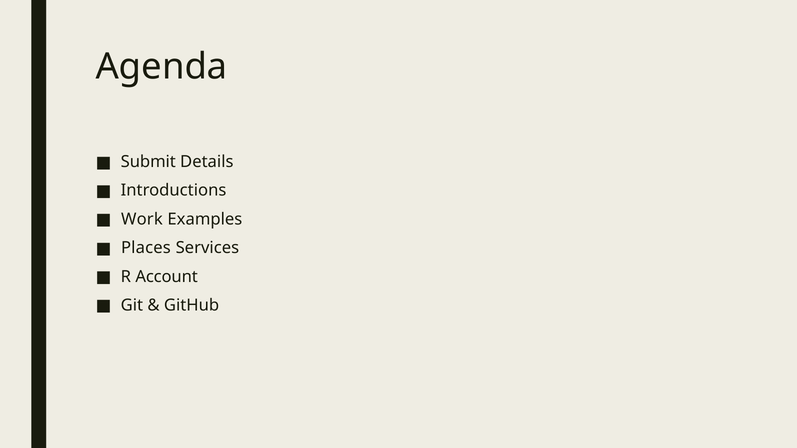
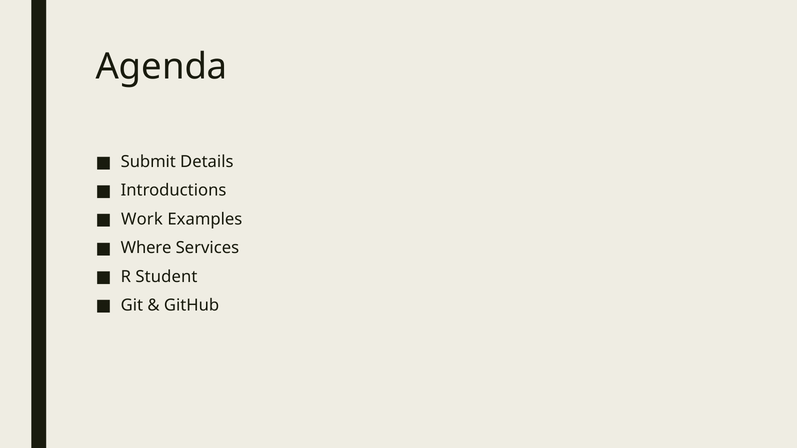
Places: Places -> Where
Account: Account -> Student
